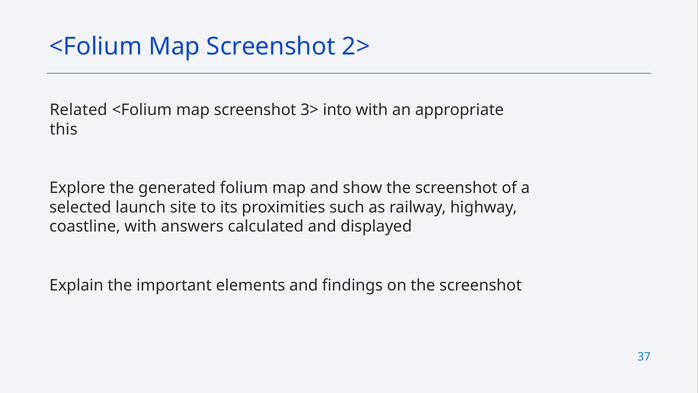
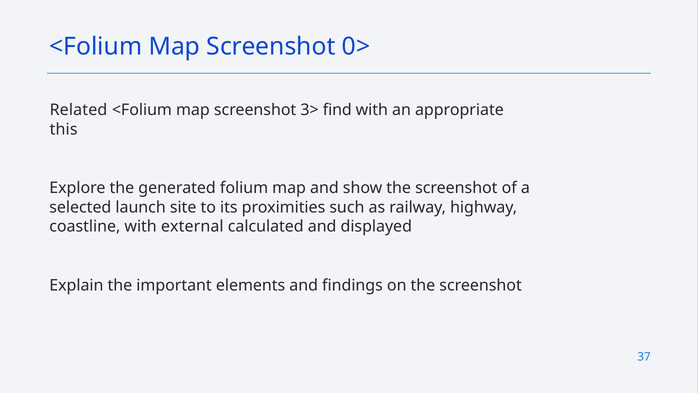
2>: 2> -> 0>
into: into -> find
answers: answers -> external
